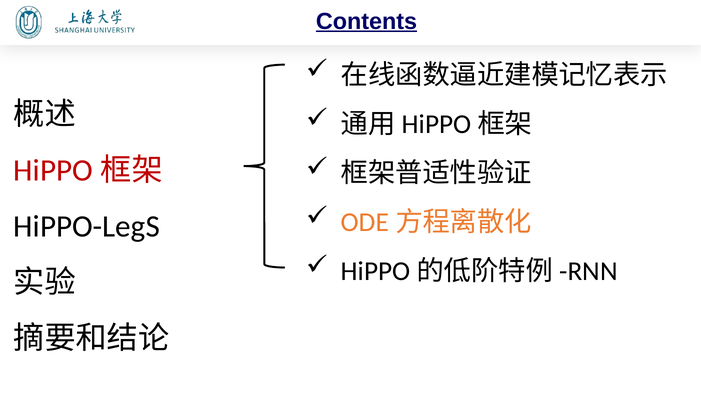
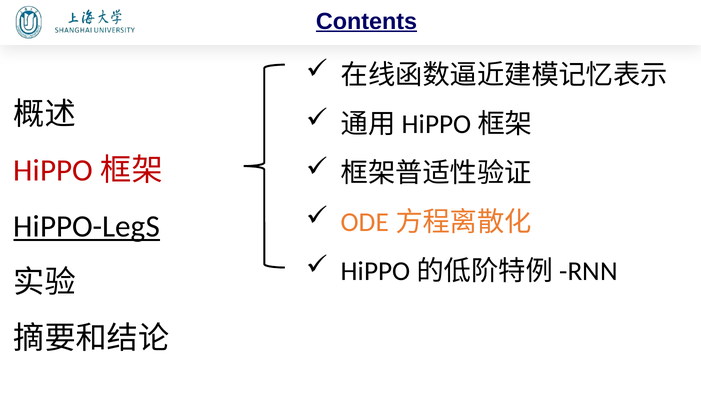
HiPPO-LegS underline: none -> present
